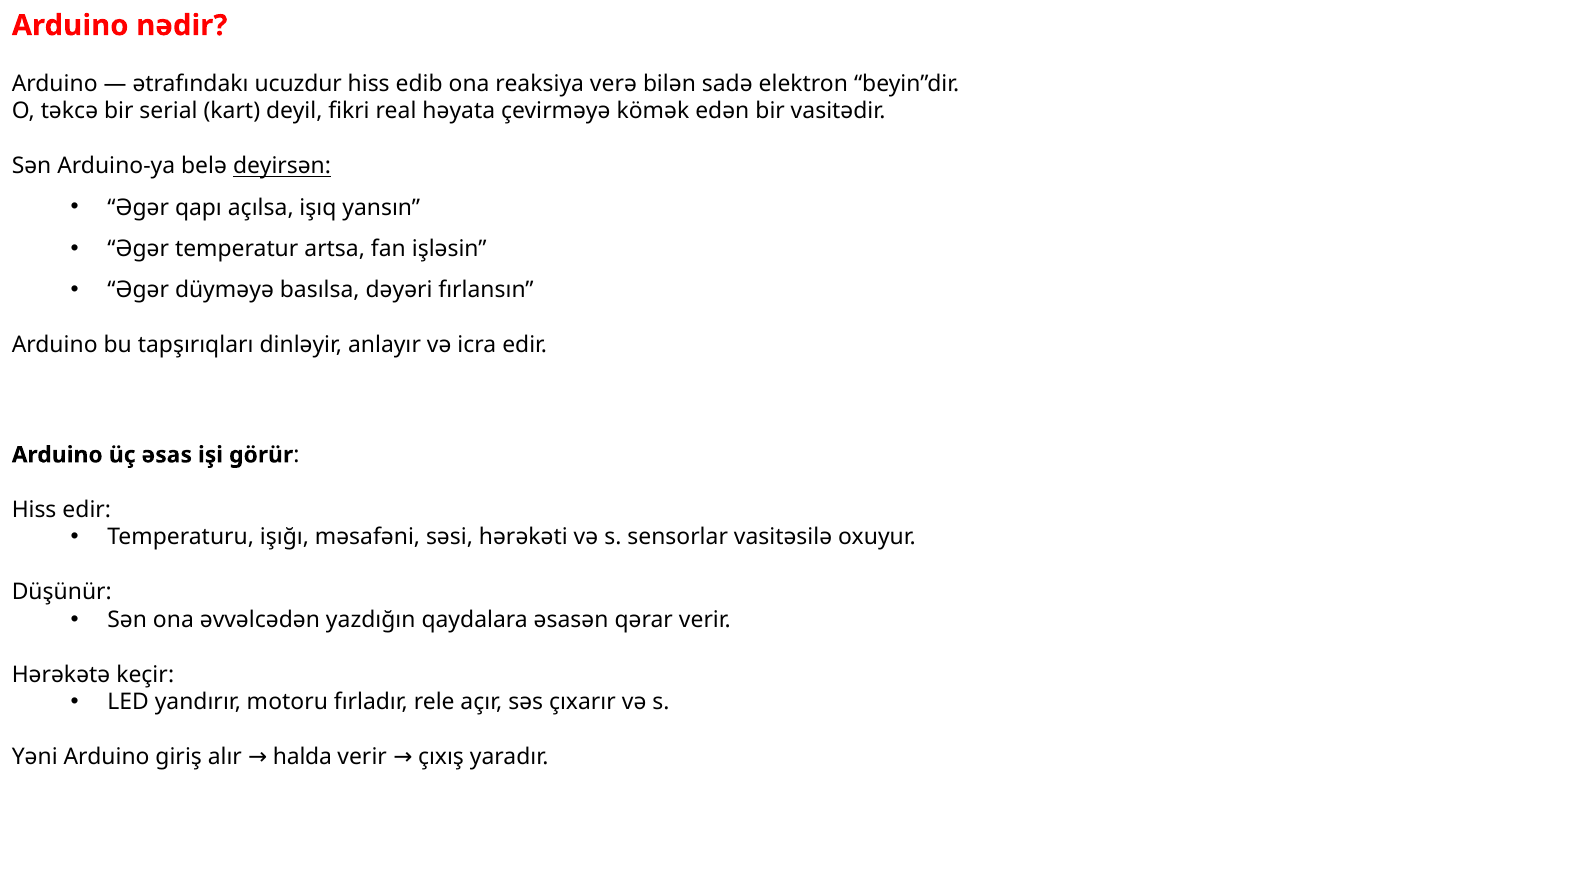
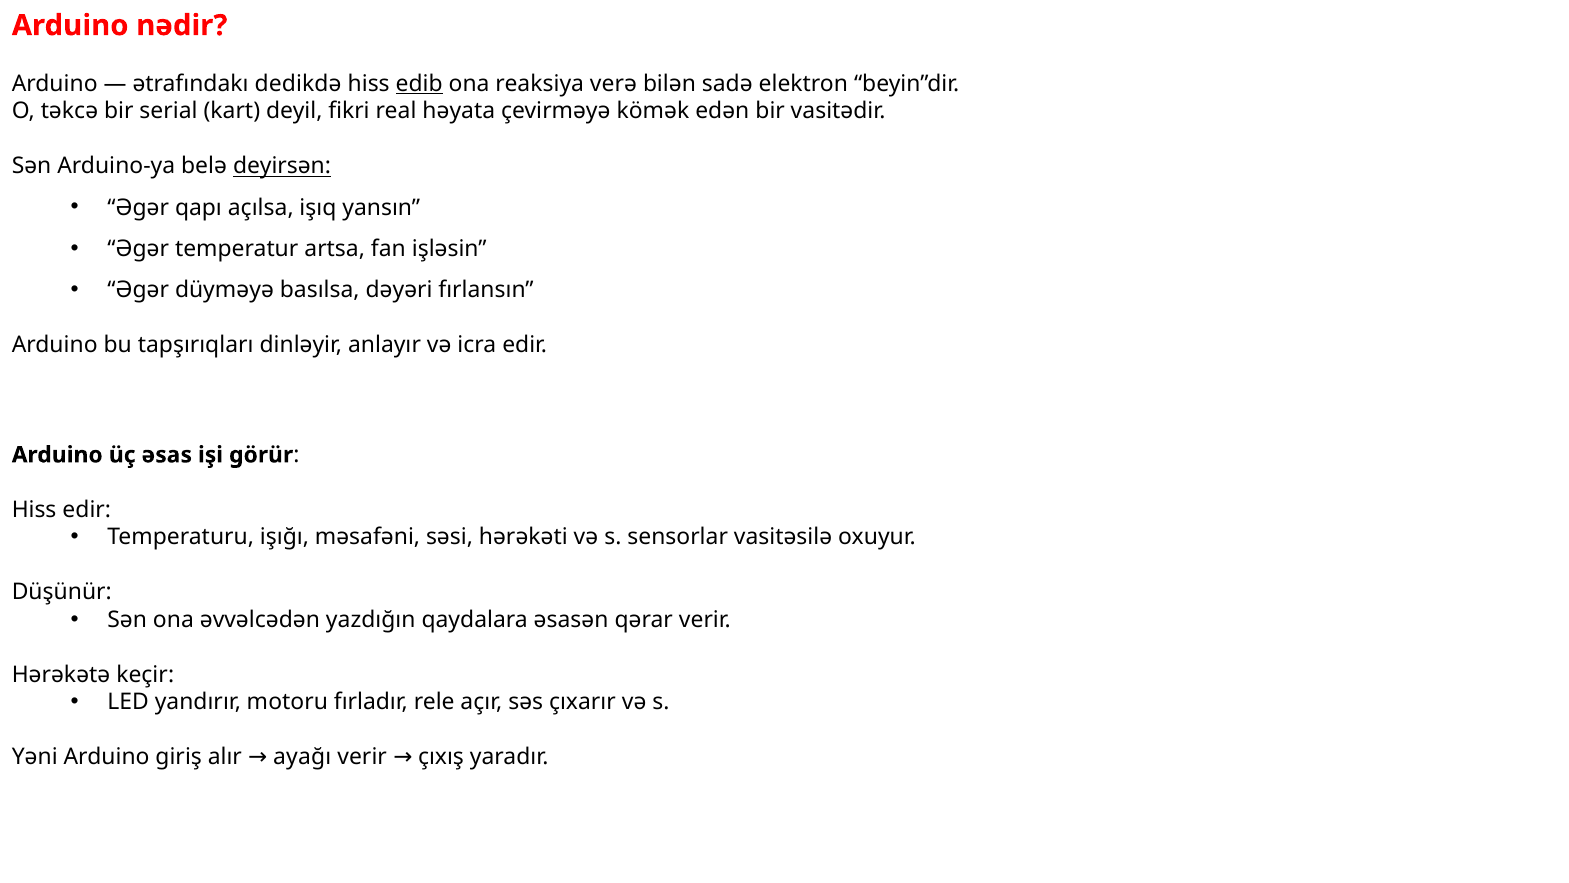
ucuzdur: ucuzdur -> dedikdə
edib underline: none -> present
halda: halda -> ayağı
